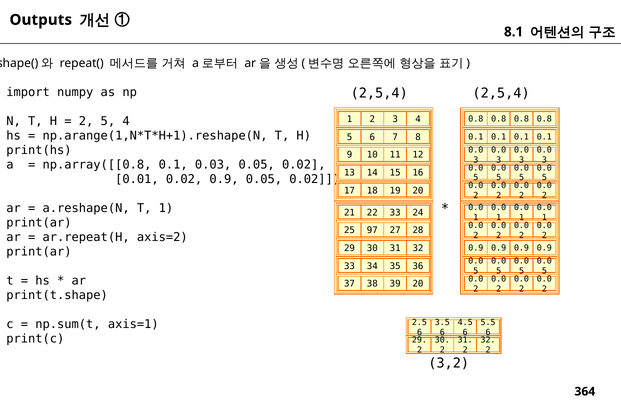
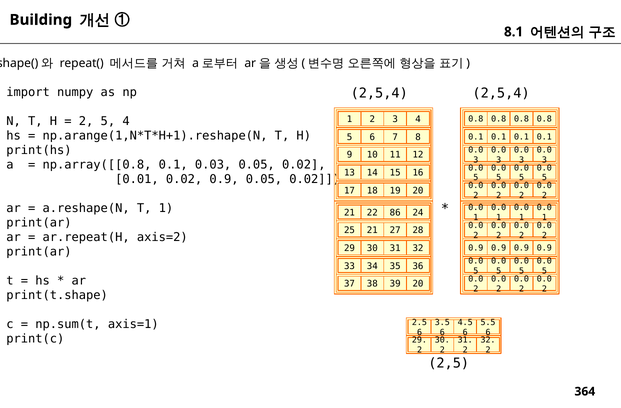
Outputs: Outputs -> Building
22 33: 33 -> 86
25 97: 97 -> 21
3,2: 3,2 -> 2,5
